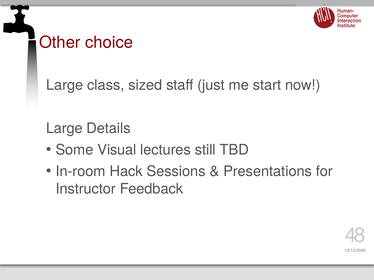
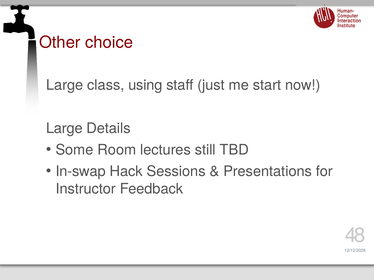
sized: sized -> using
Visual: Visual -> Room
In-room: In-room -> In-swap
